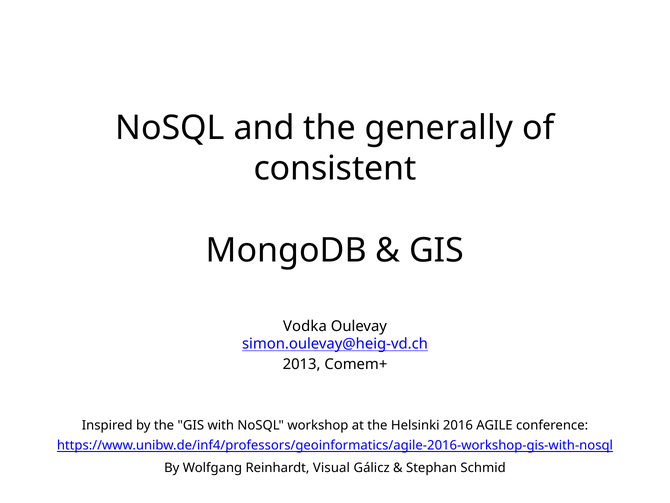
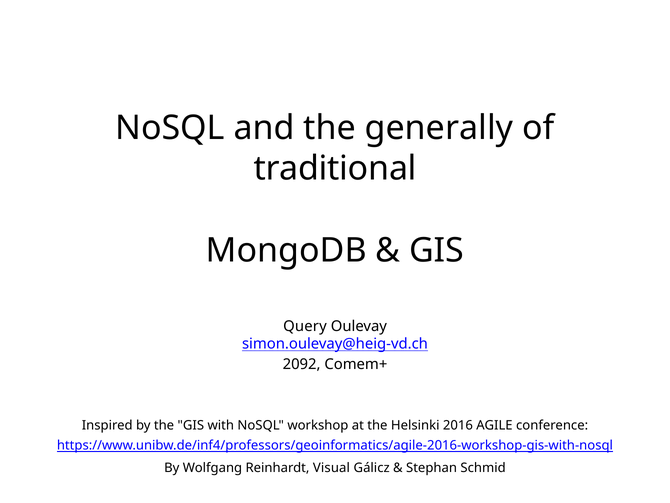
consistent: consistent -> traditional
Vodka: Vodka -> Query
2013: 2013 -> 2092
